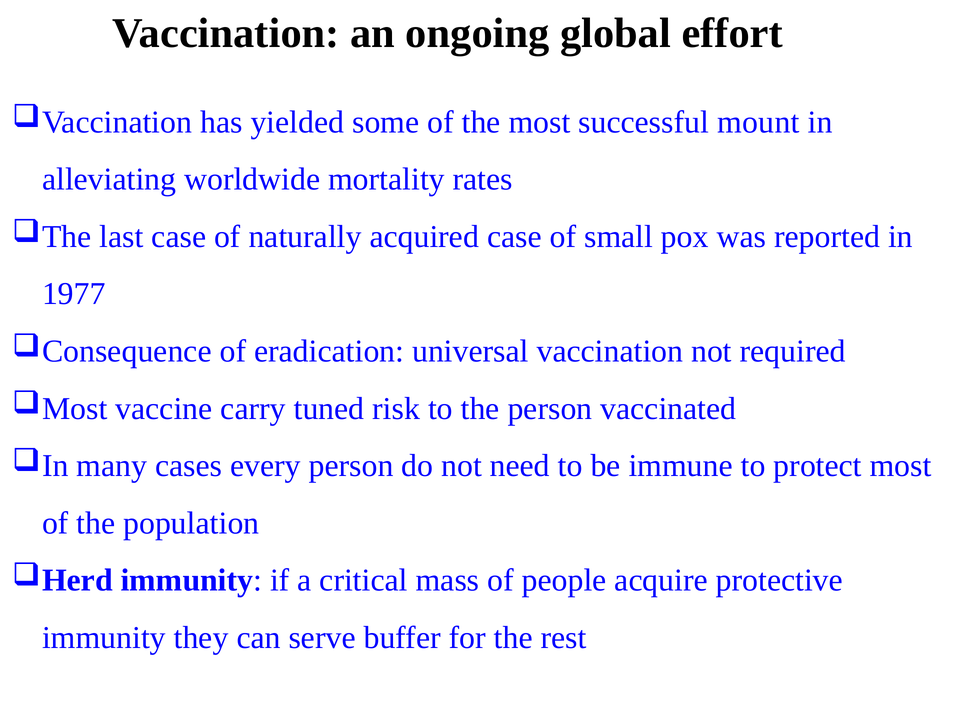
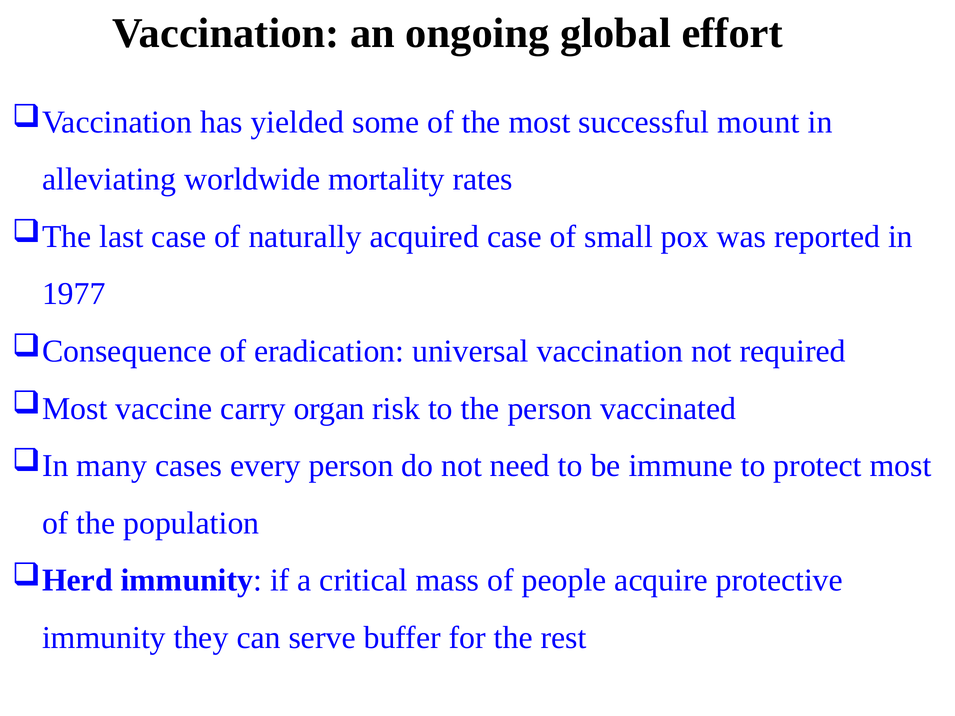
tuned: tuned -> organ
